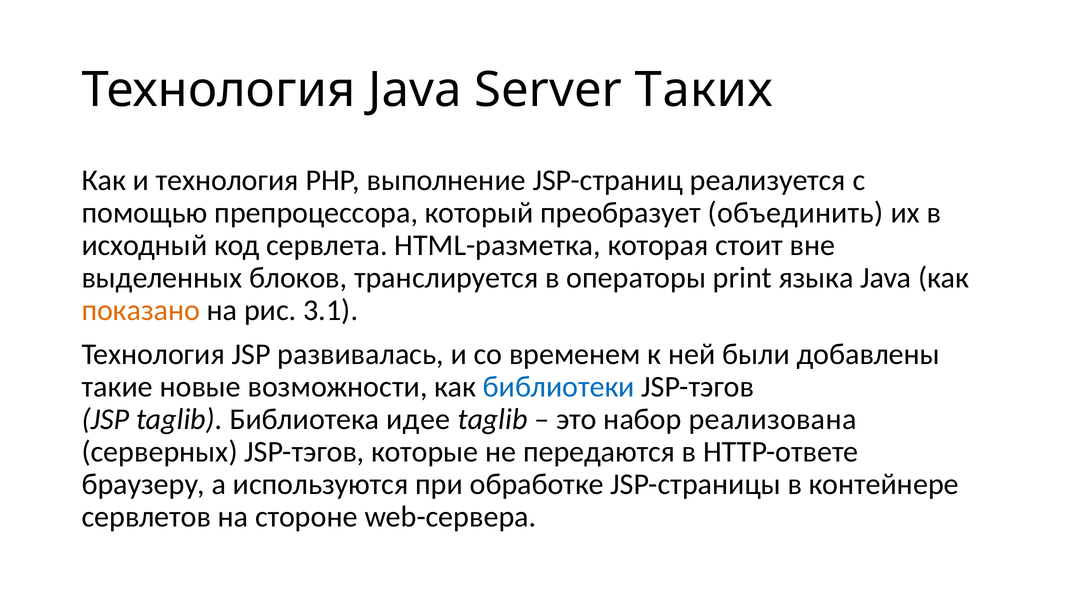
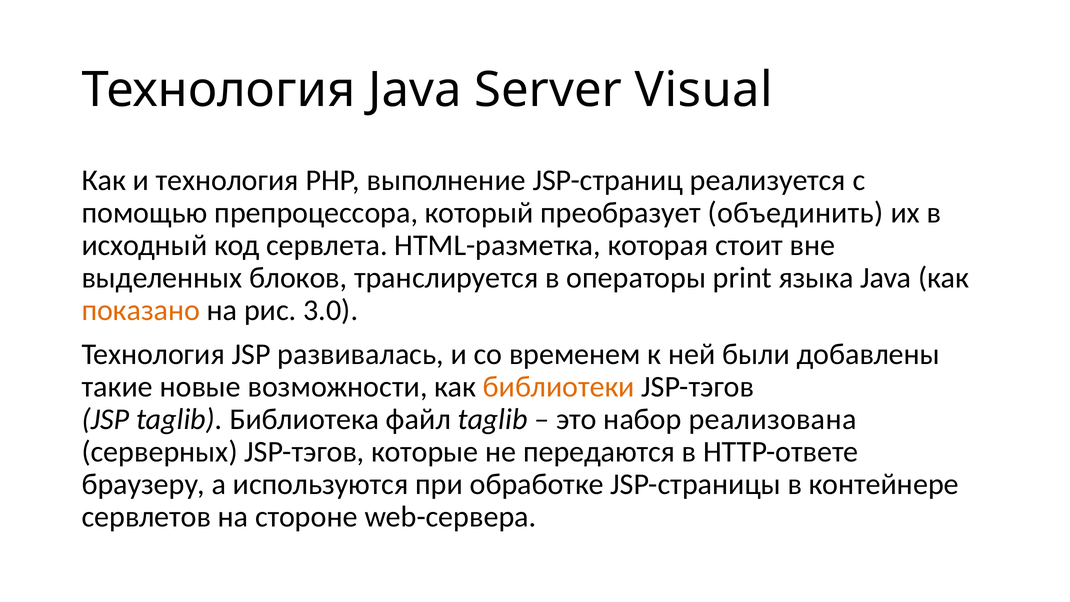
Таких: Таких -> Visual
3.1: 3.1 -> 3.0
библиотеки colour: blue -> orange
идее: идее -> файл
